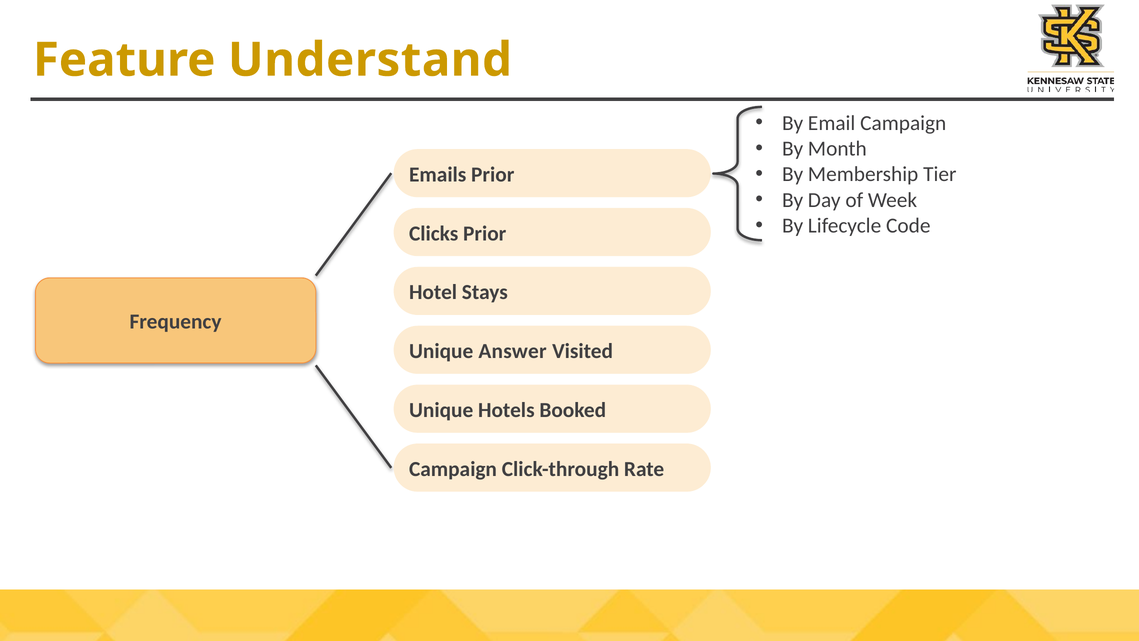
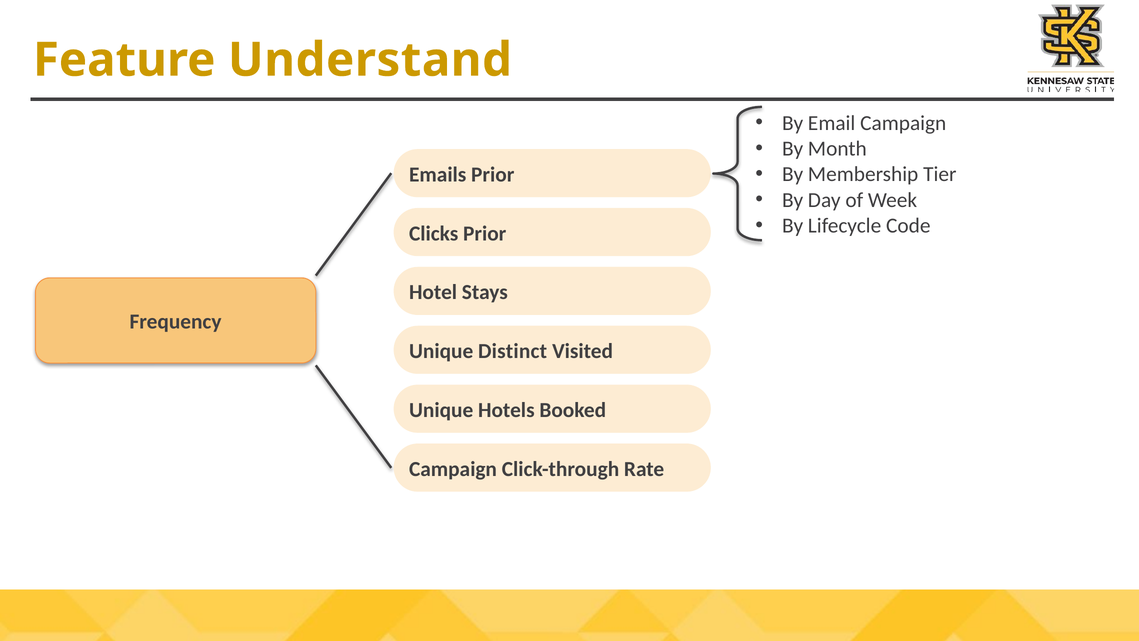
Answer: Answer -> Distinct
